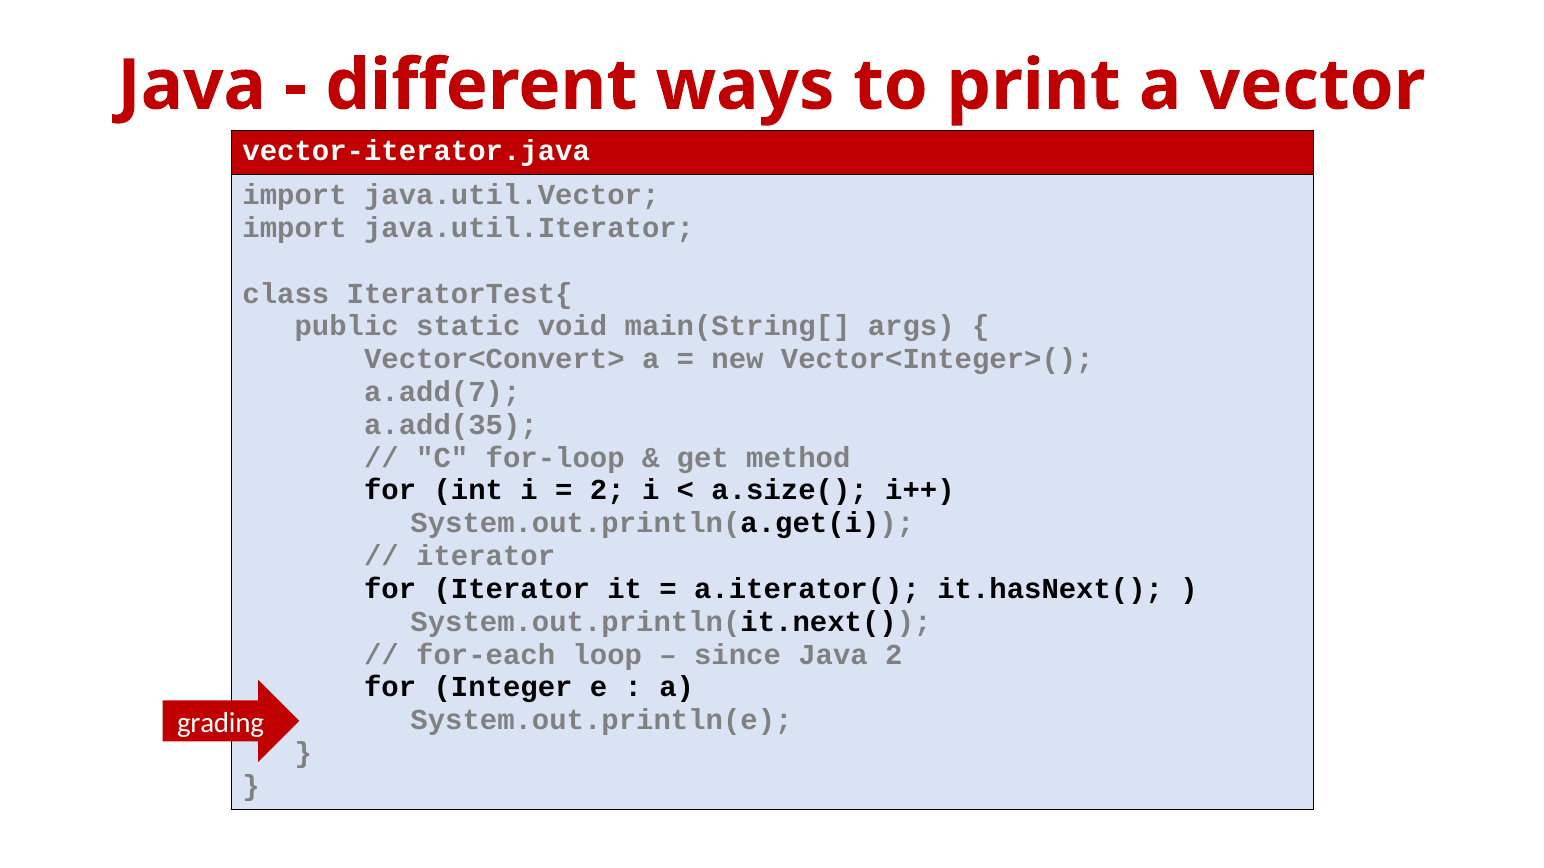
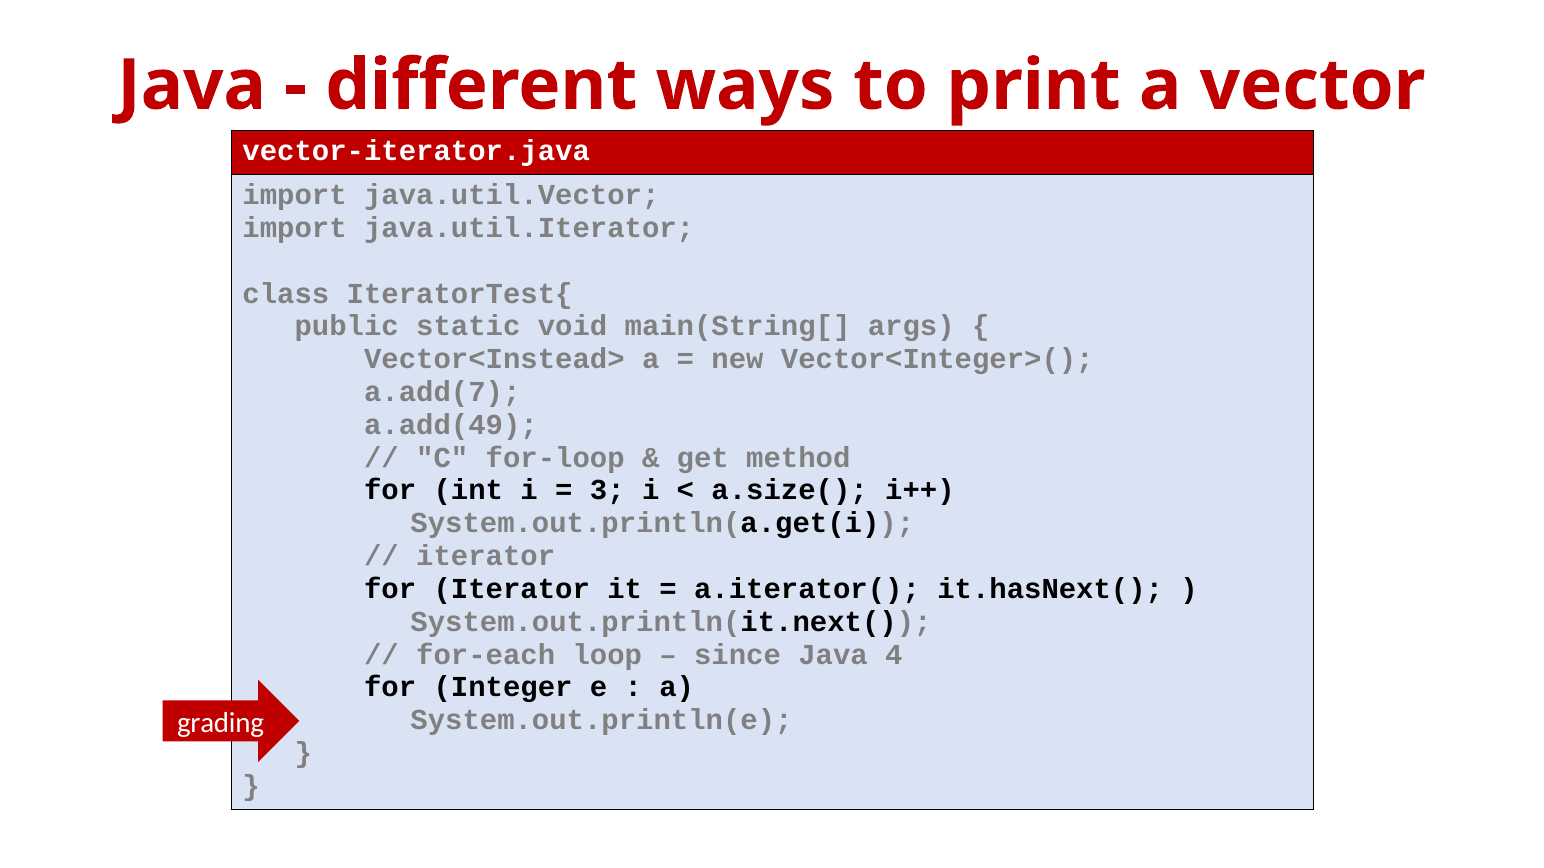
Vector<Convert>: Vector<Convert> -> Vector<Instead>
a.add(35: a.add(35 -> a.add(49
2 at (607, 491): 2 -> 3
Java 2: 2 -> 4
